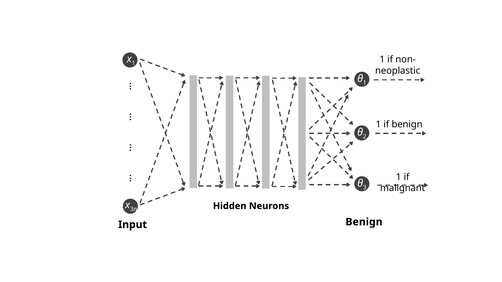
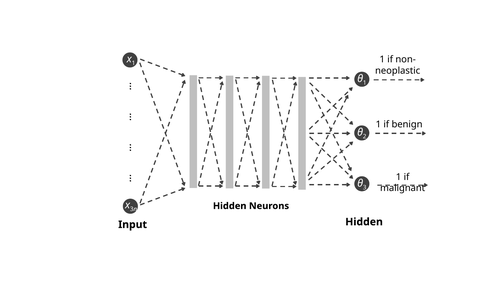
Benign at (364, 222): Benign -> Hidden
